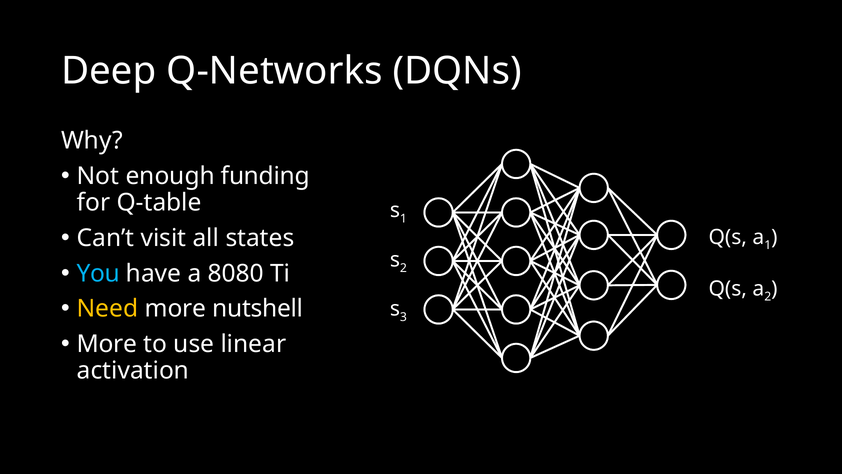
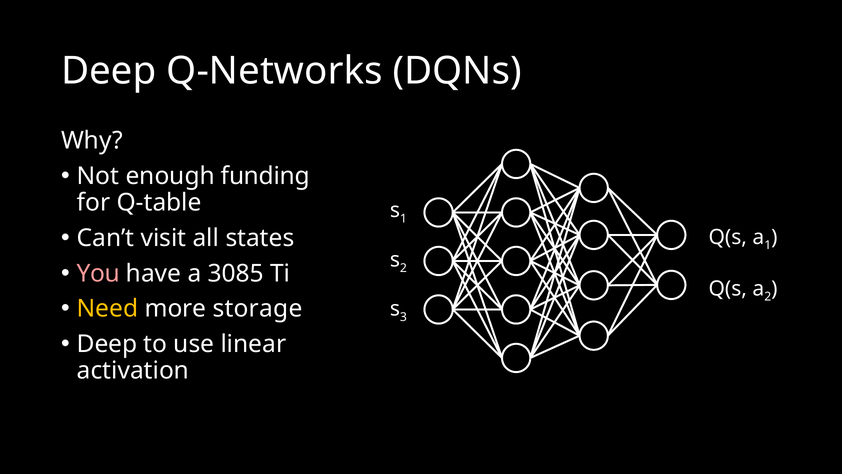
You colour: light blue -> pink
8080: 8080 -> 3085
nutshell: nutshell -> storage
More at (107, 344): More -> Deep
